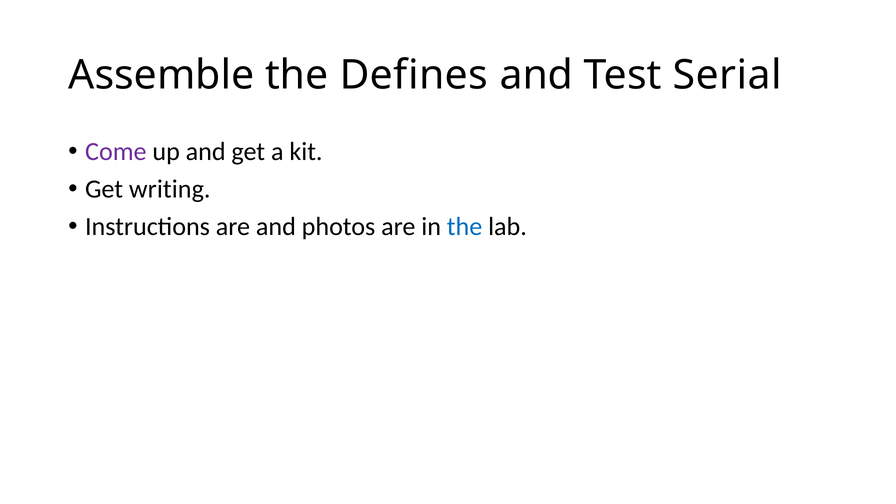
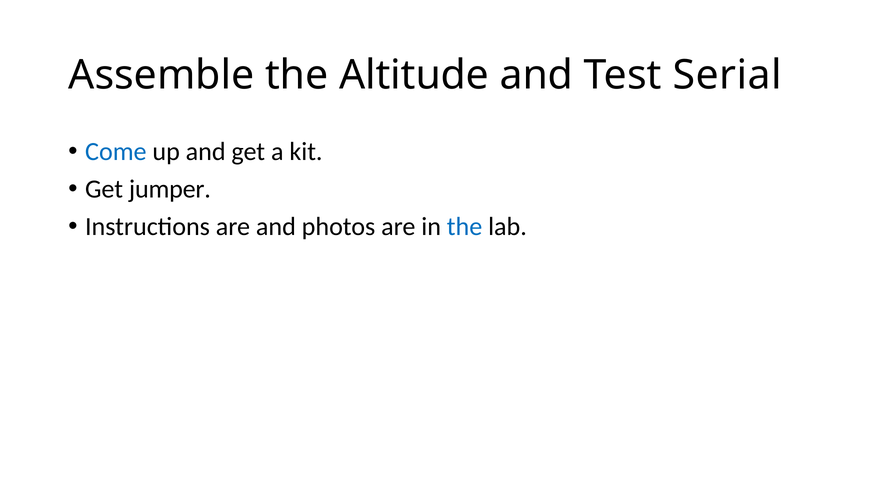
Defines: Defines -> Altitude
Come colour: purple -> blue
writing: writing -> jumper
